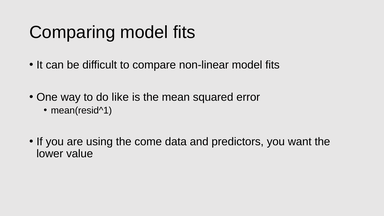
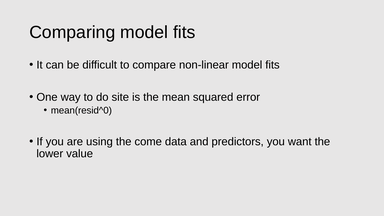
like: like -> site
mean(resid^1: mean(resid^1 -> mean(resid^0
